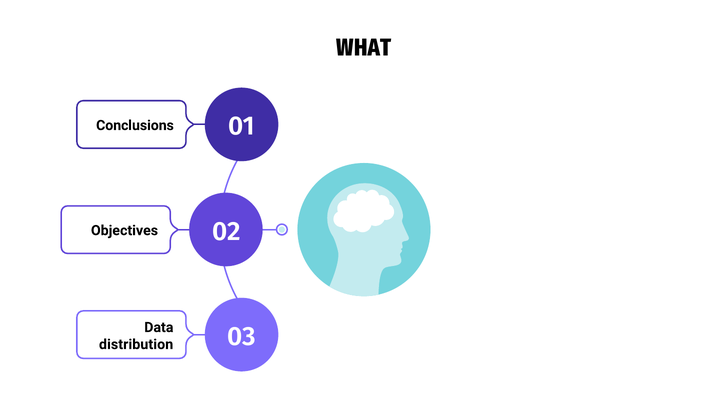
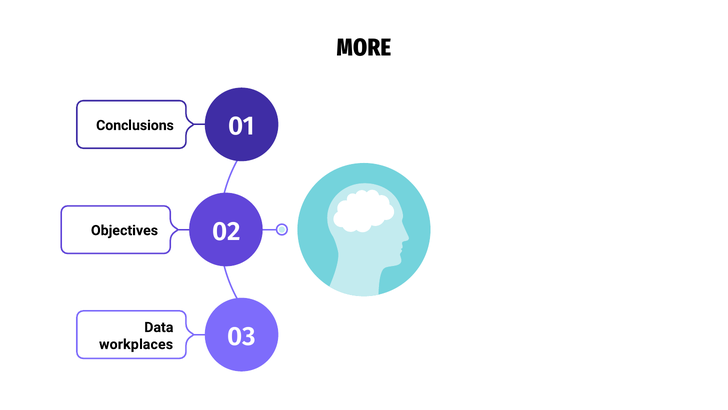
WHAT: WHAT -> MORE
distribution: distribution -> workplaces
